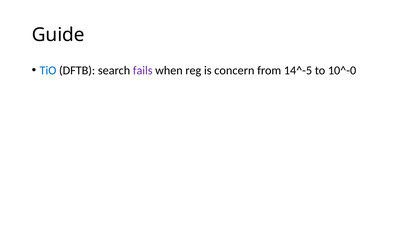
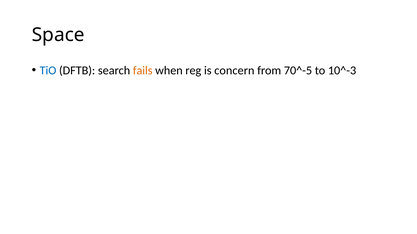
Guide: Guide -> Space
fails colour: purple -> orange
14^-5: 14^-5 -> 70^-5
10^-0: 10^-0 -> 10^-3
